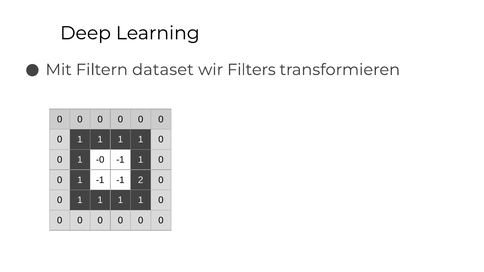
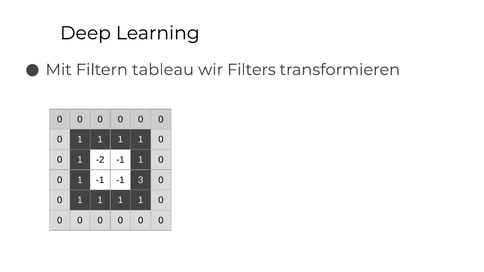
dataset: dataset -> tableau
-0: -0 -> -2
2: 2 -> 3
